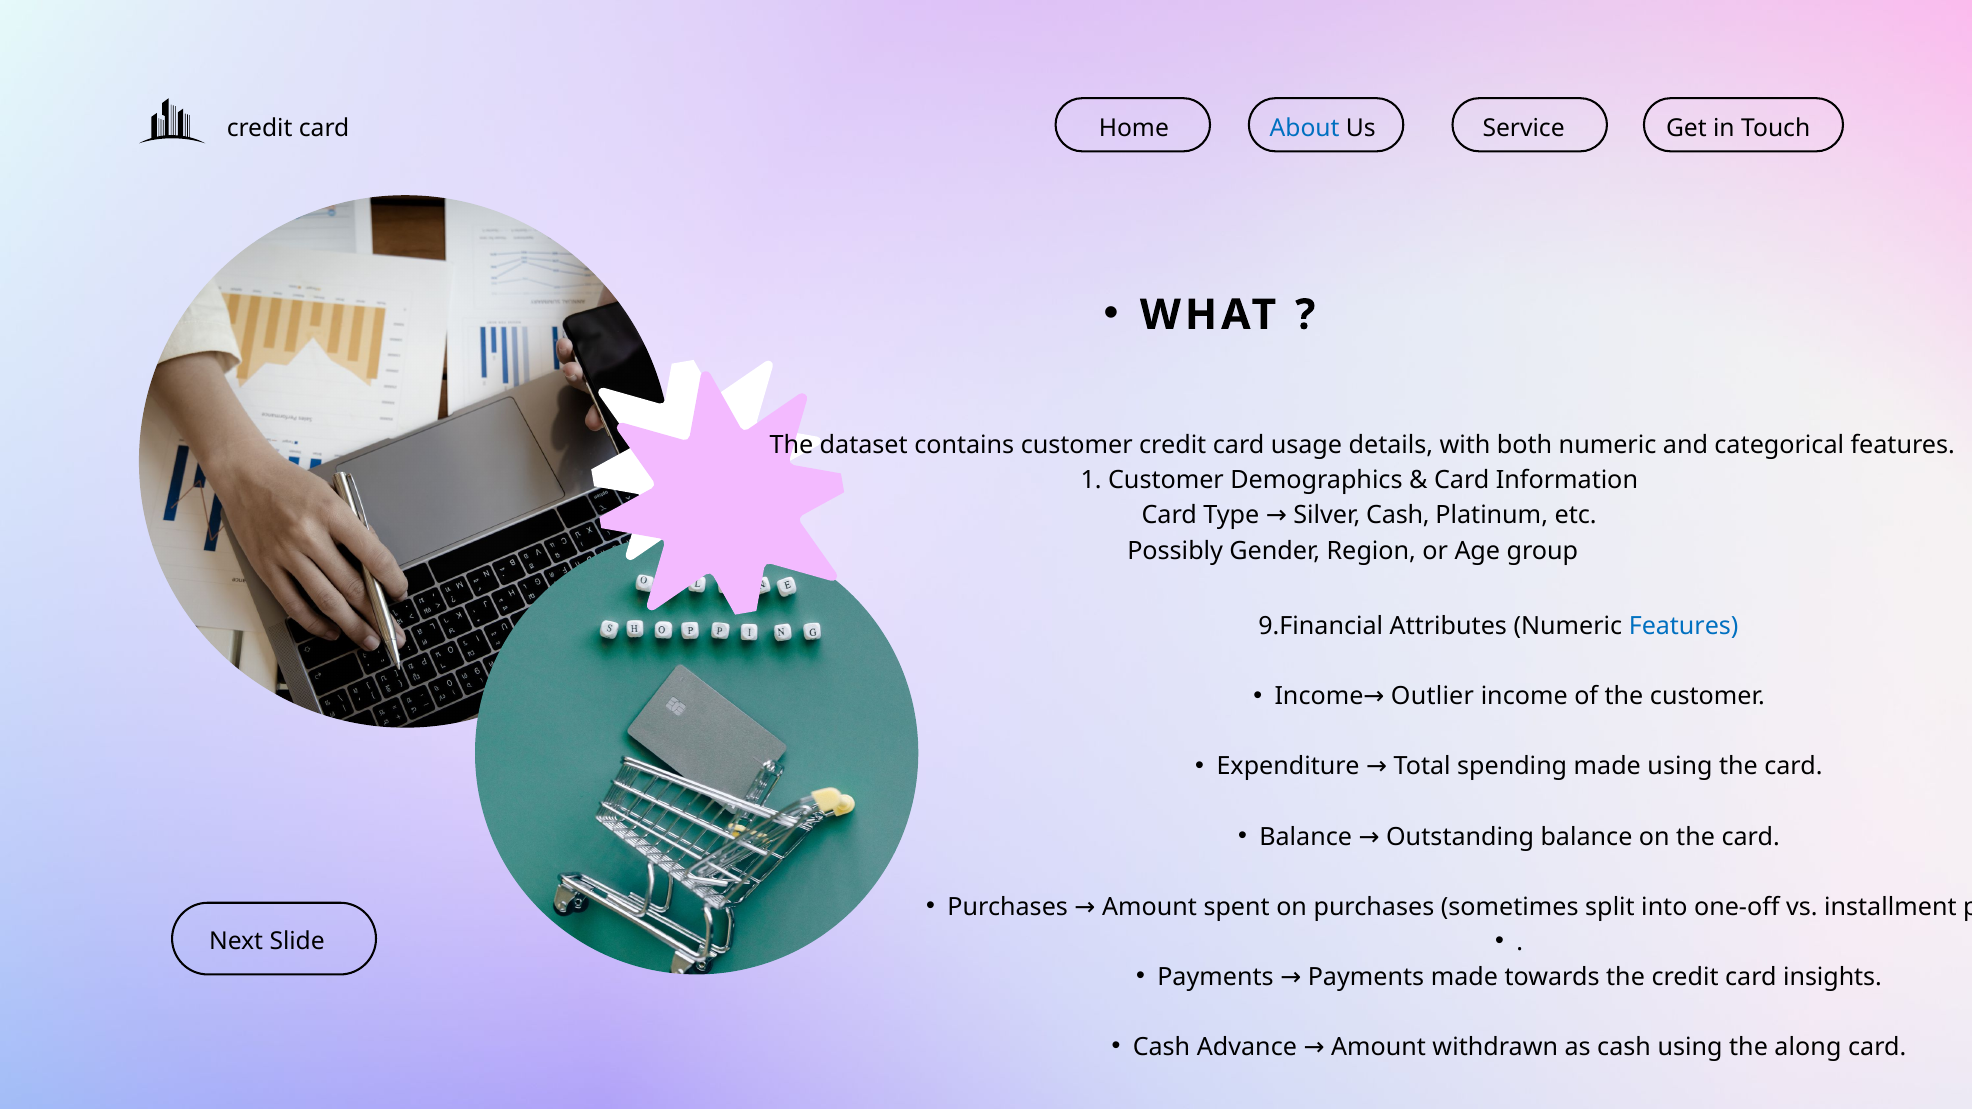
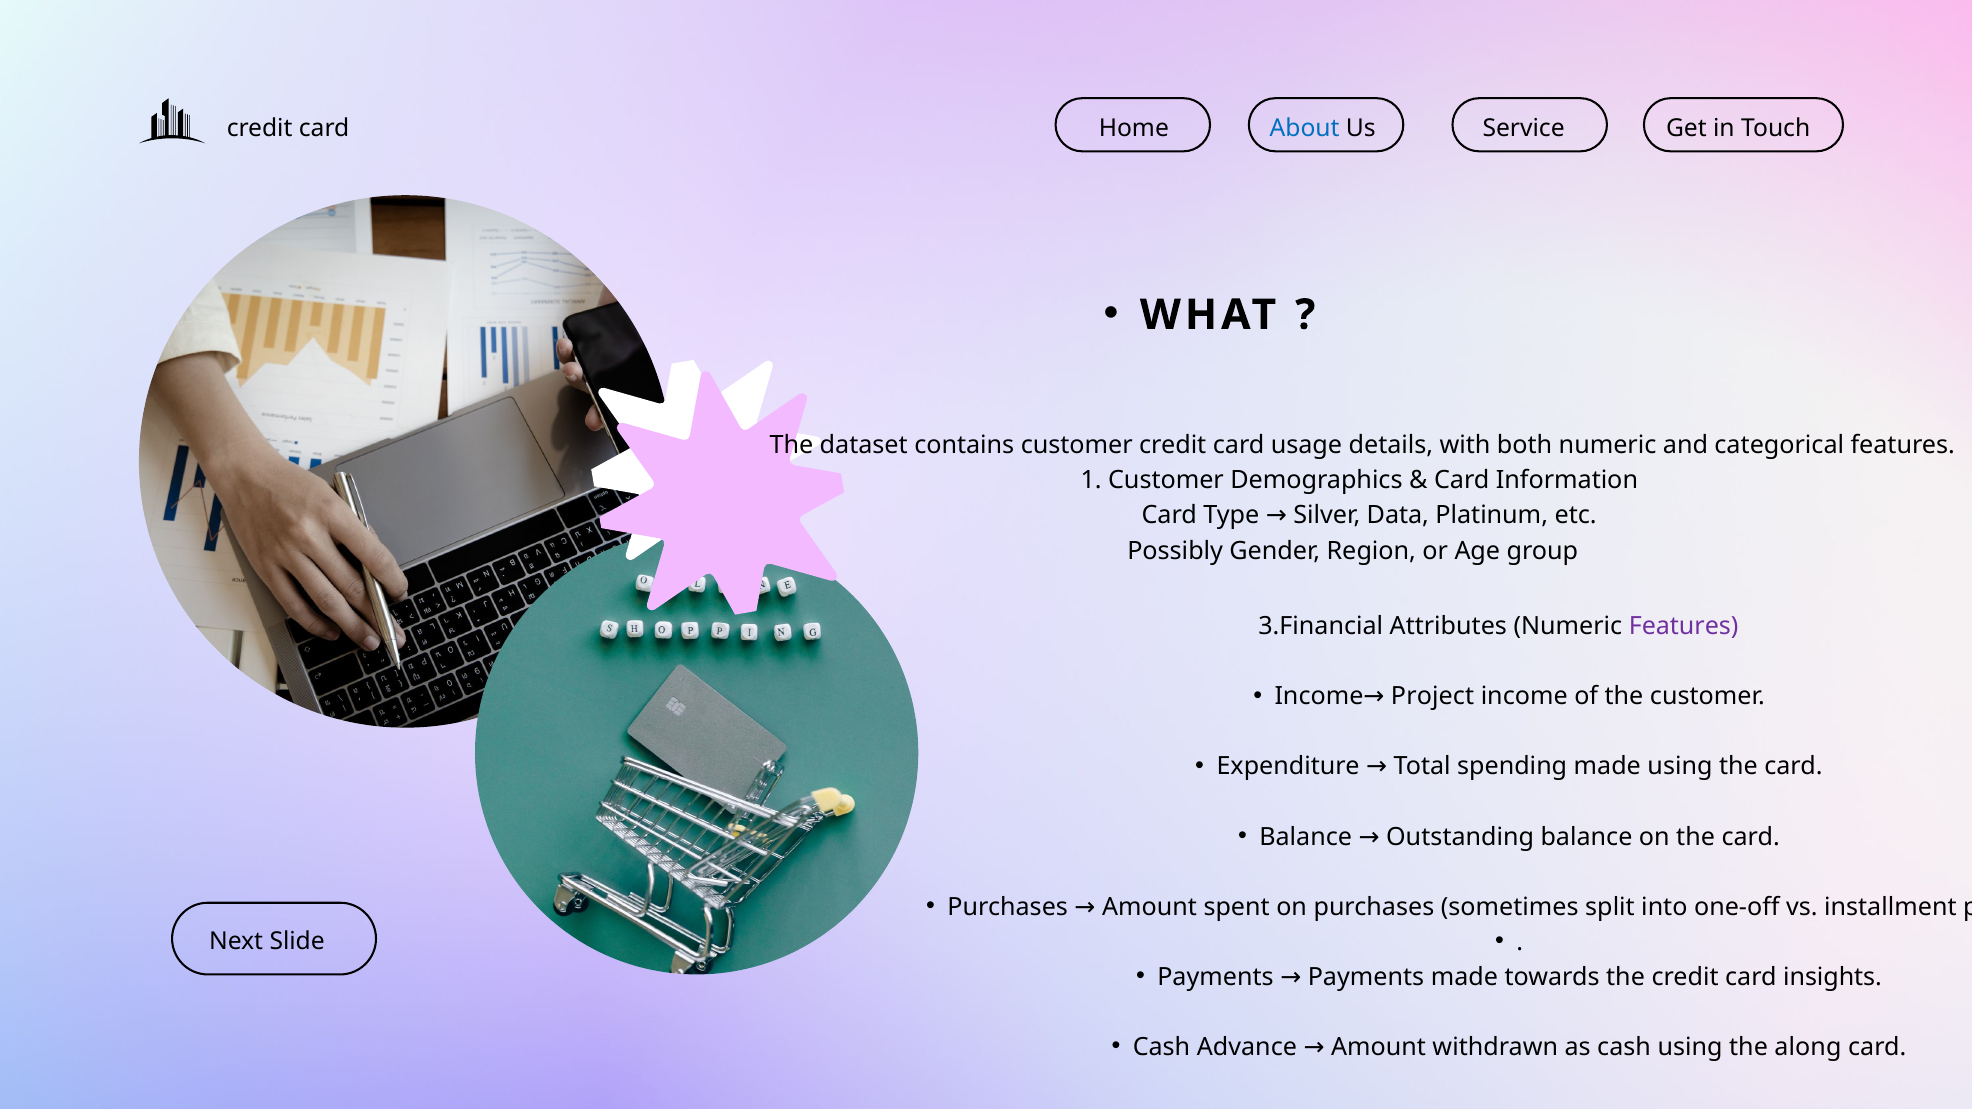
Silver Cash: Cash -> Data
9.Financial: 9.Financial -> 3.Financial
Features at (1684, 627) colour: blue -> purple
Outlier: Outlier -> Project
